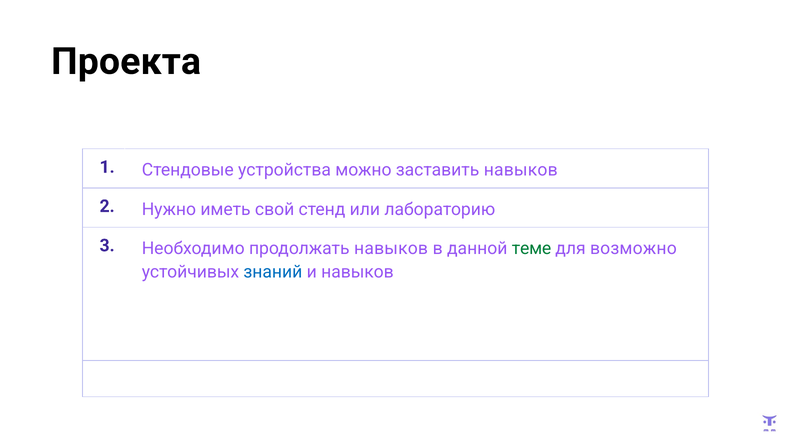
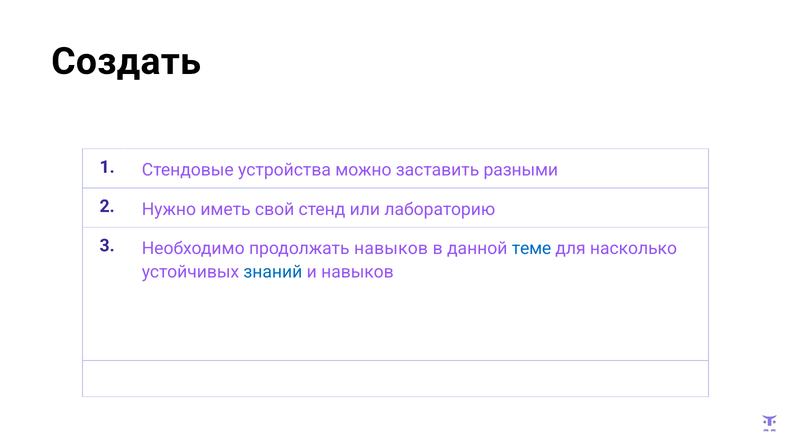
Проекта: Проекта -> Создать
заставить навыков: навыков -> разными
теме colour: green -> blue
возможно: возможно -> насколько
